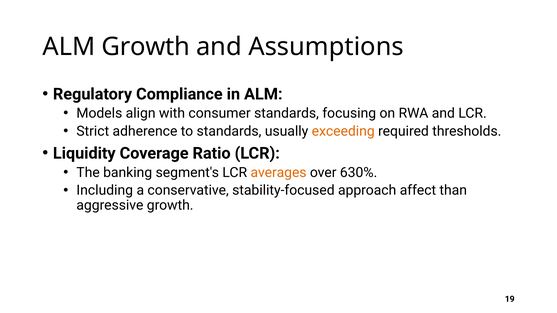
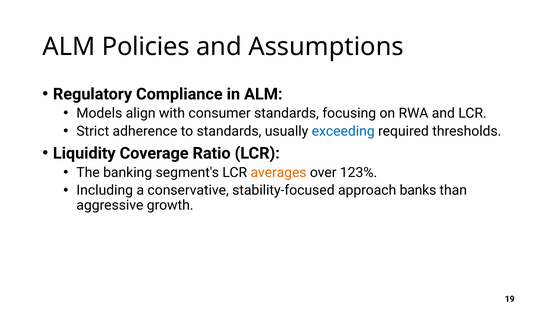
ALM Growth: Growth -> Policies
exceeding colour: orange -> blue
630%: 630% -> 123%
affect: affect -> banks
